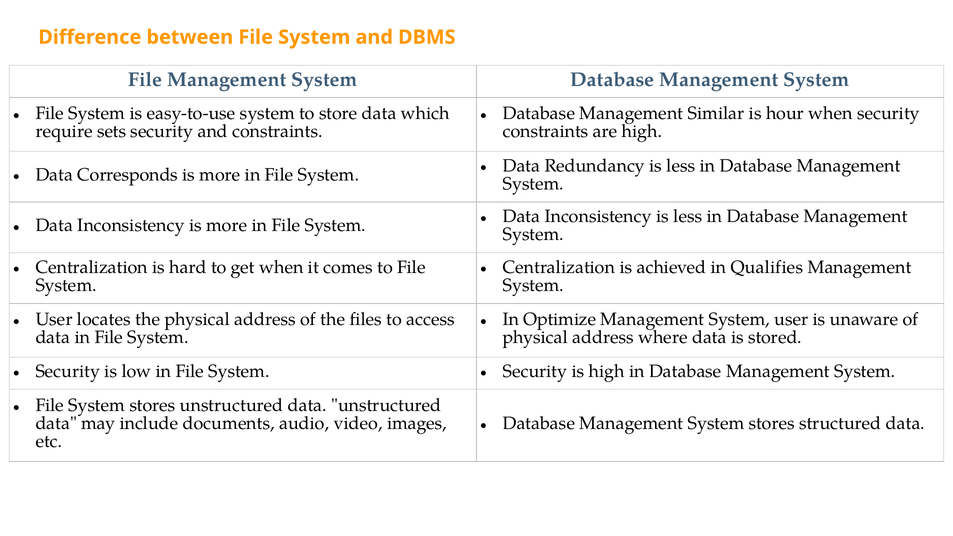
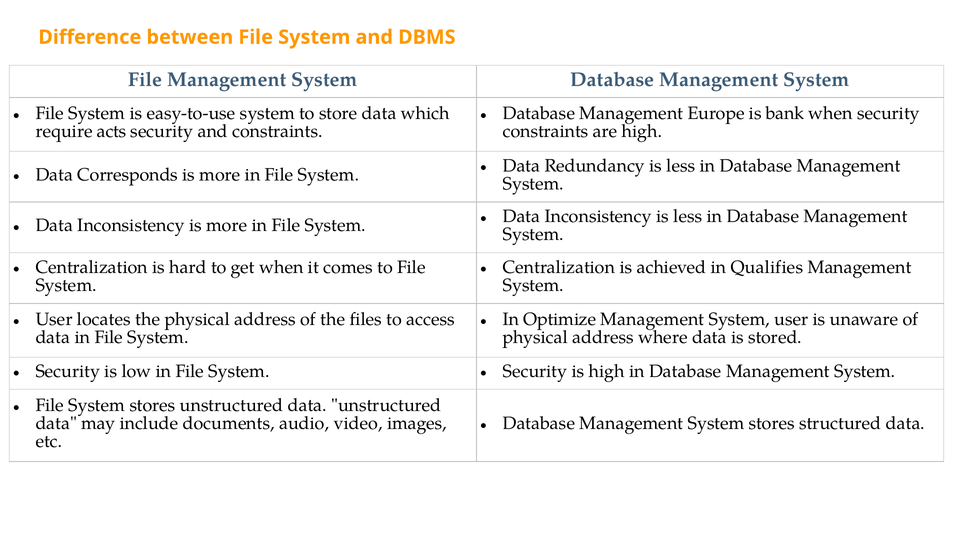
Similar: Similar -> Europe
hour: hour -> bank
sets: sets -> acts
